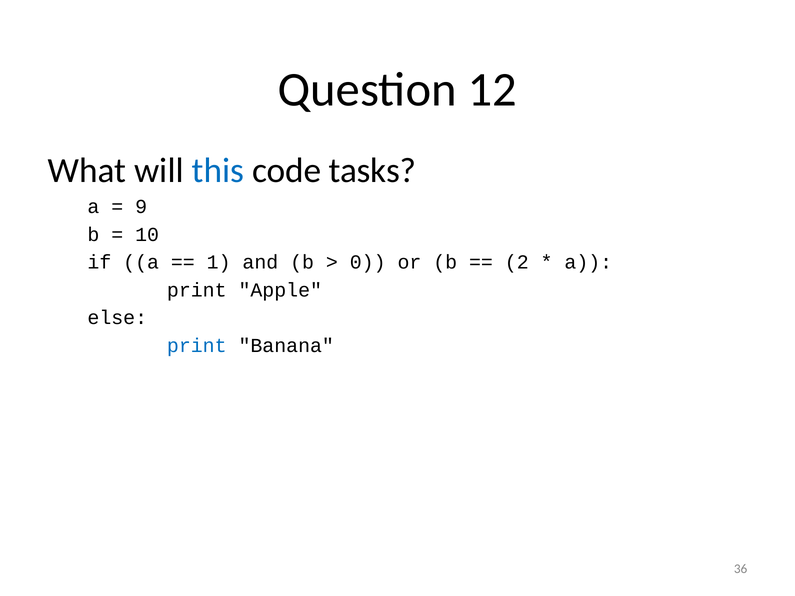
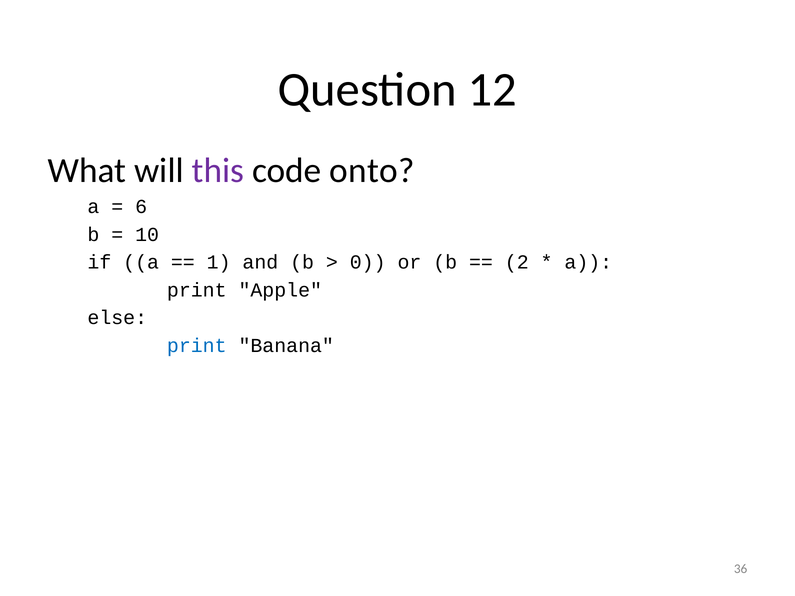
this colour: blue -> purple
tasks: tasks -> onto
9: 9 -> 6
